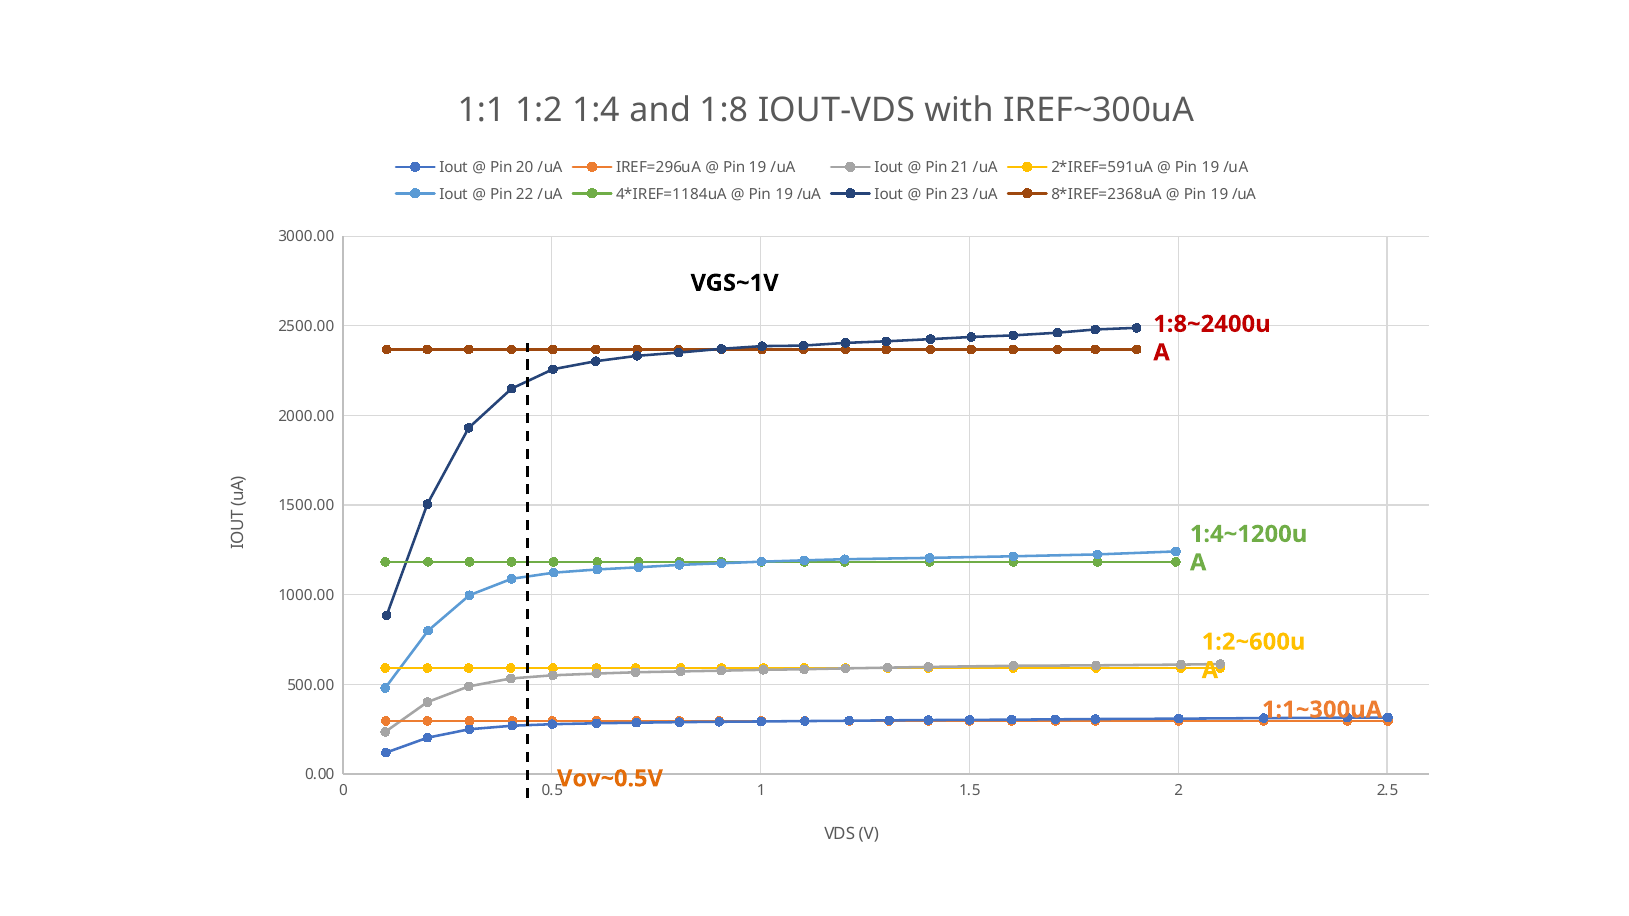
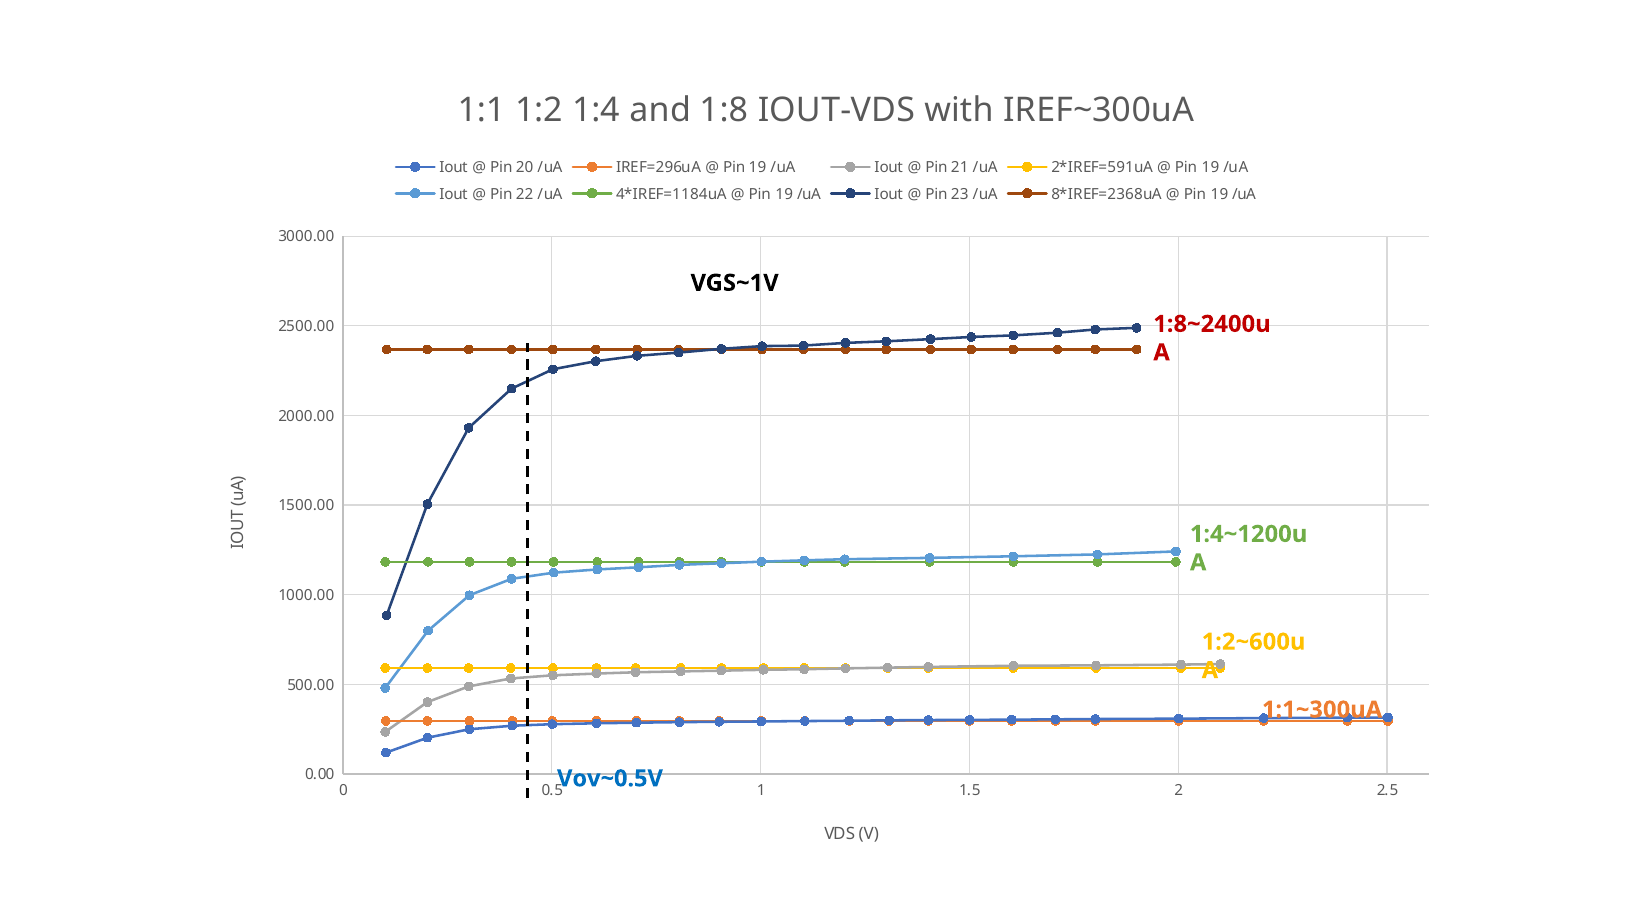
Vov~0.5V colour: orange -> blue
